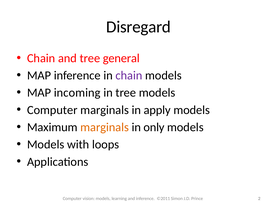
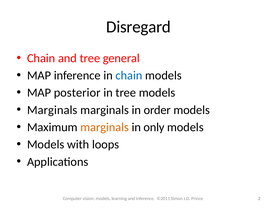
chain at (129, 75) colour: purple -> blue
incoming: incoming -> posterior
Computer at (52, 110): Computer -> Marginals
apply: apply -> order
